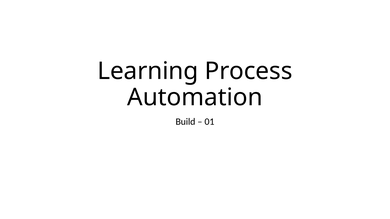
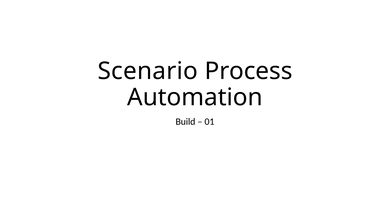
Learning: Learning -> Scenario
